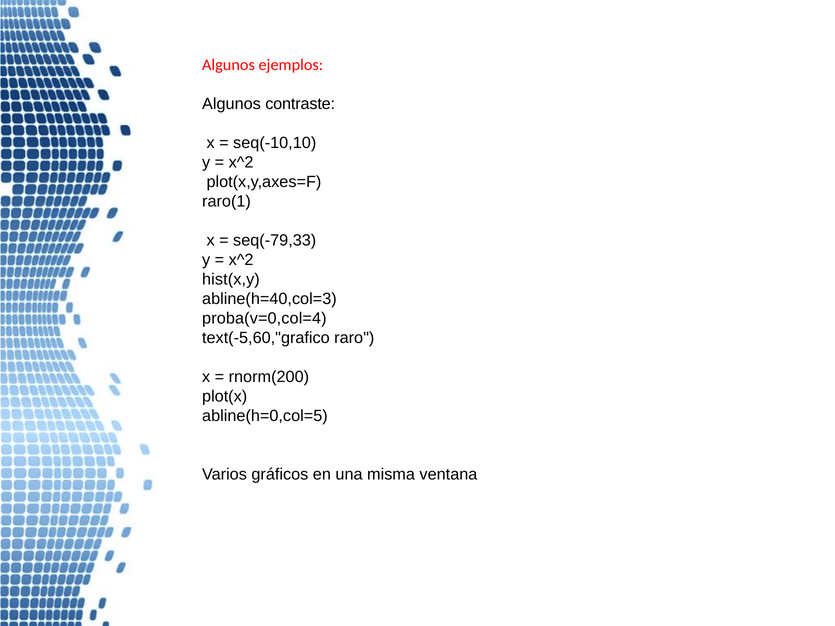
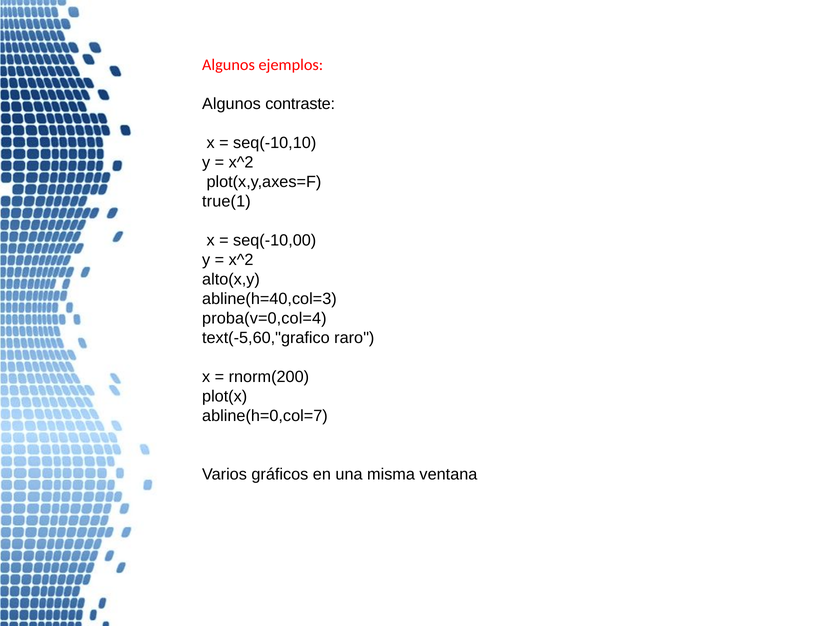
raro(1: raro(1 -> true(1
seq(-79,33: seq(-79,33 -> seq(-10,00
hist(x,y: hist(x,y -> alto(x,y
abline(h=0,col=5: abline(h=0,col=5 -> abline(h=0,col=7
